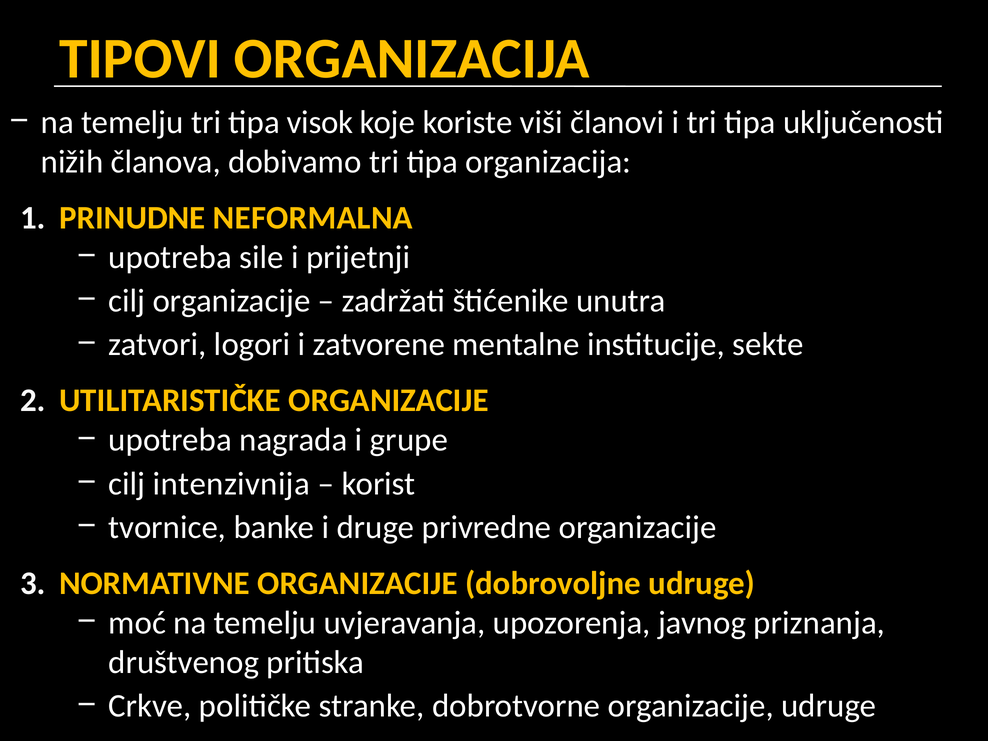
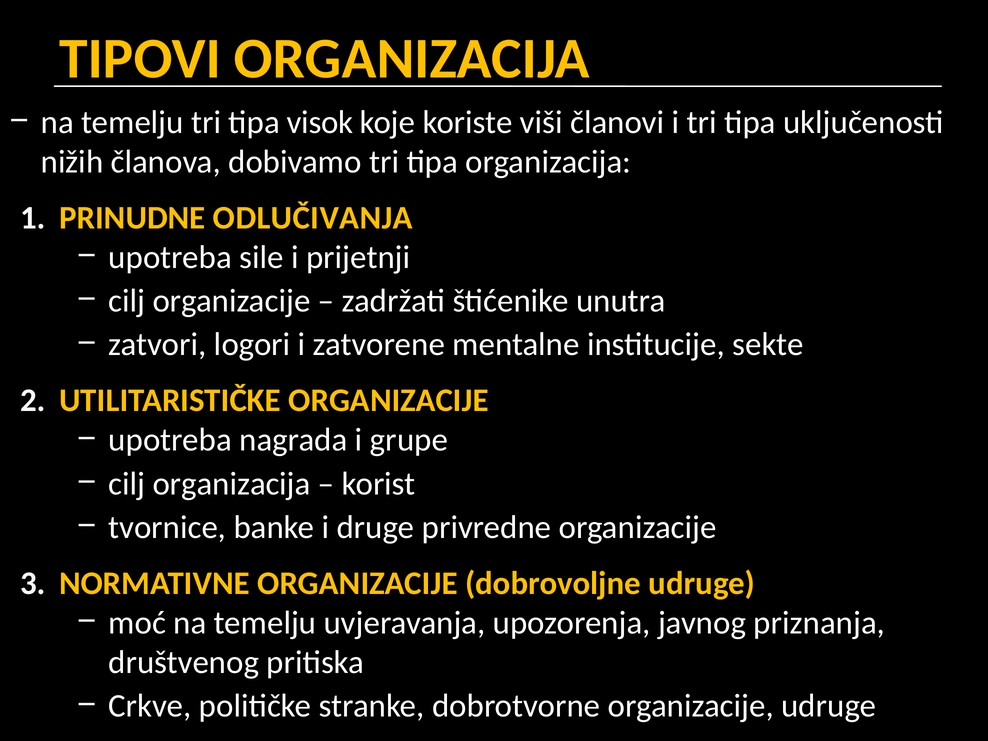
NEFORMALNA: NEFORMALNA -> ODLUČIVANJA
cilj intenzivnija: intenzivnija -> organizacija
